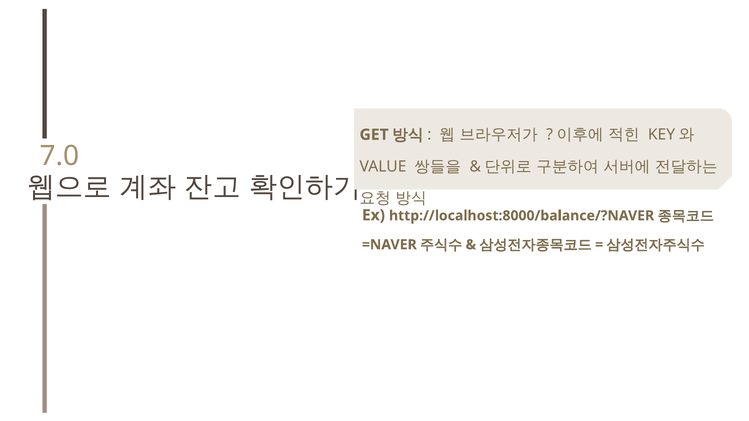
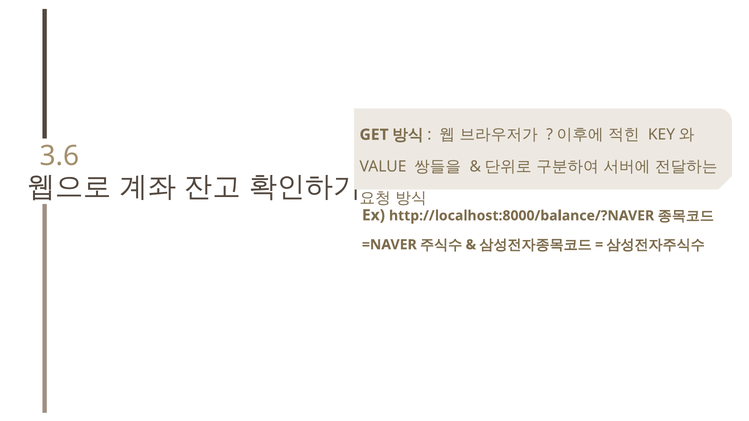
7.0: 7.0 -> 3.6
